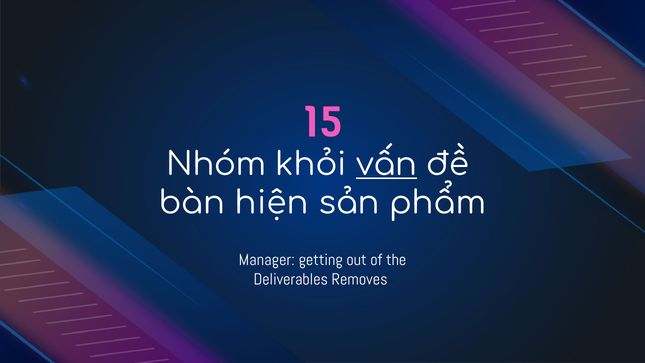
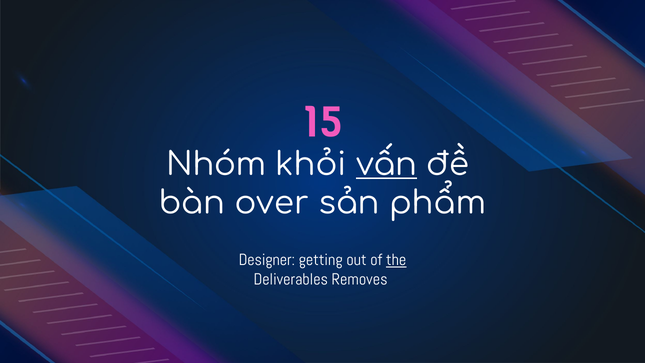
hiện: hiện -> over
Manager: Manager -> Designer
the underline: none -> present
